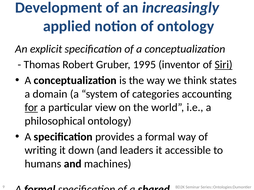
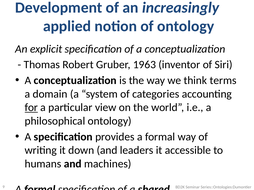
1995: 1995 -> 1963
Siri underline: present -> none
states: states -> terms
